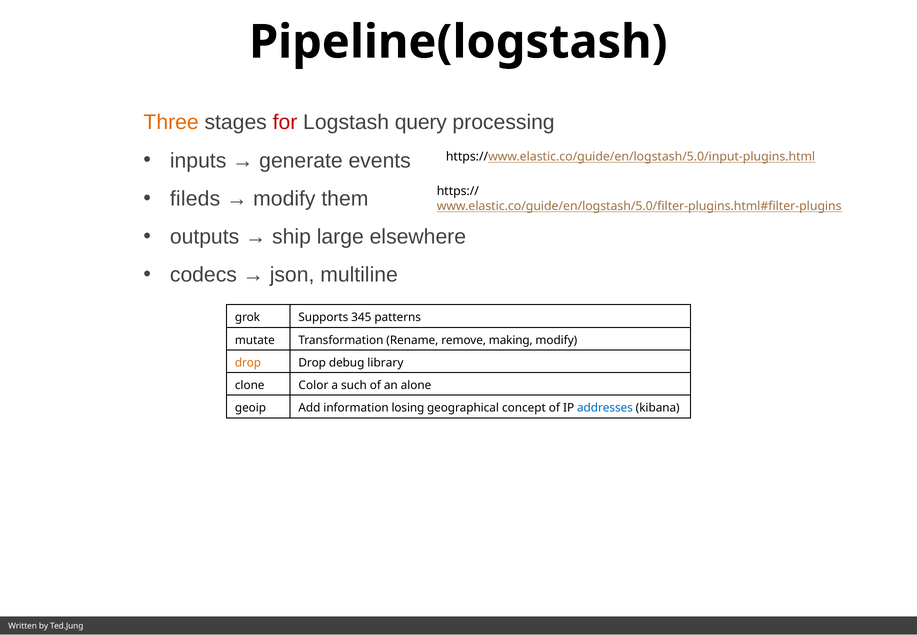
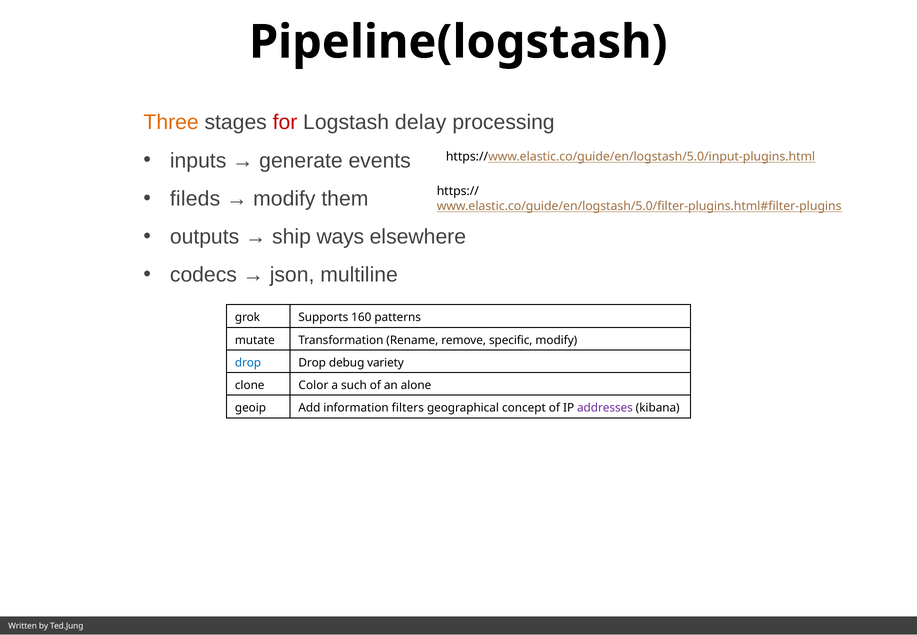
query: query -> delay
large: large -> ways
345: 345 -> 160
making: making -> specific
drop at (248, 363) colour: orange -> blue
library: library -> variety
losing: losing -> filters
addresses colour: blue -> purple
